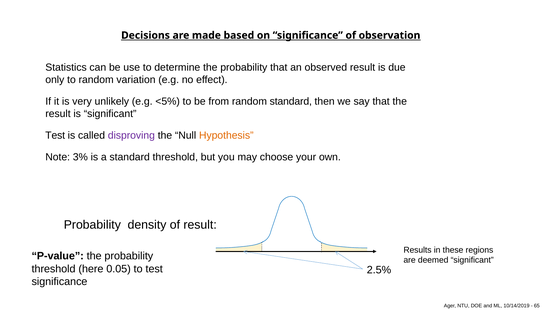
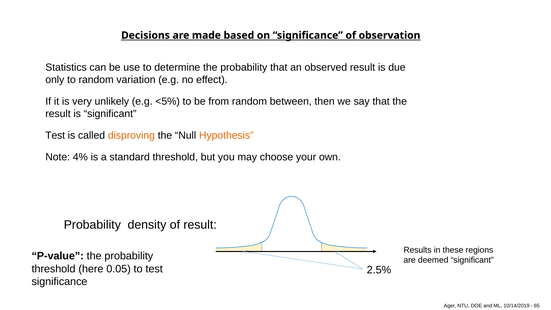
random standard: standard -> between
disproving colour: purple -> orange
3%: 3% -> 4%
